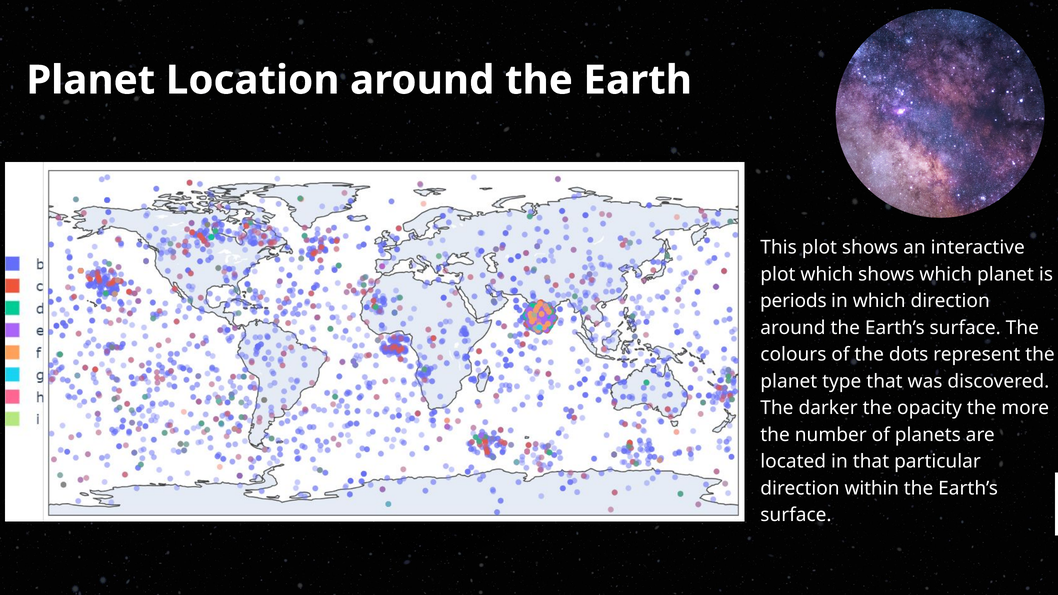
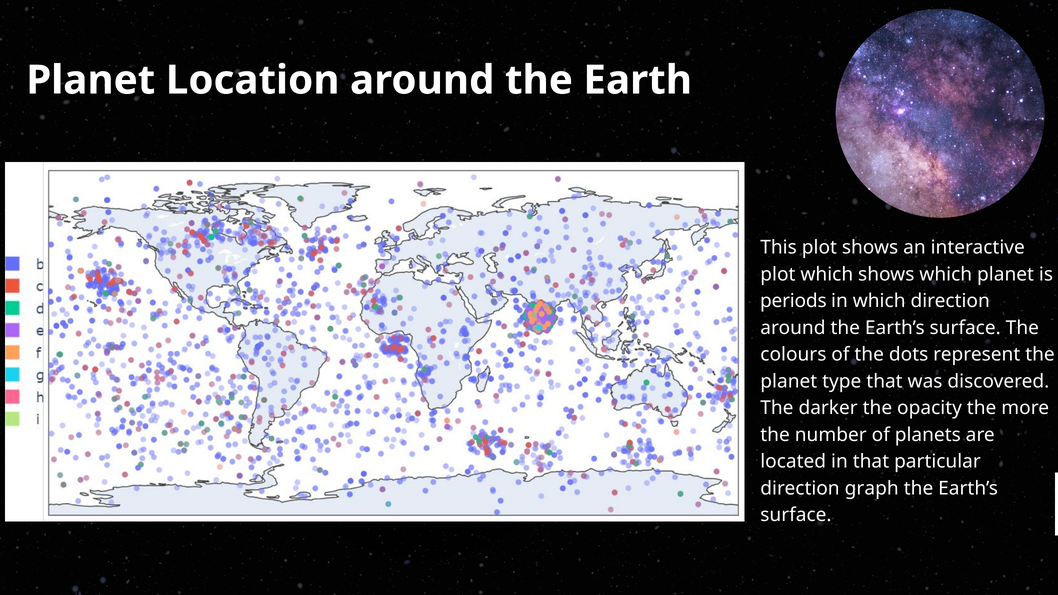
within: within -> graph
